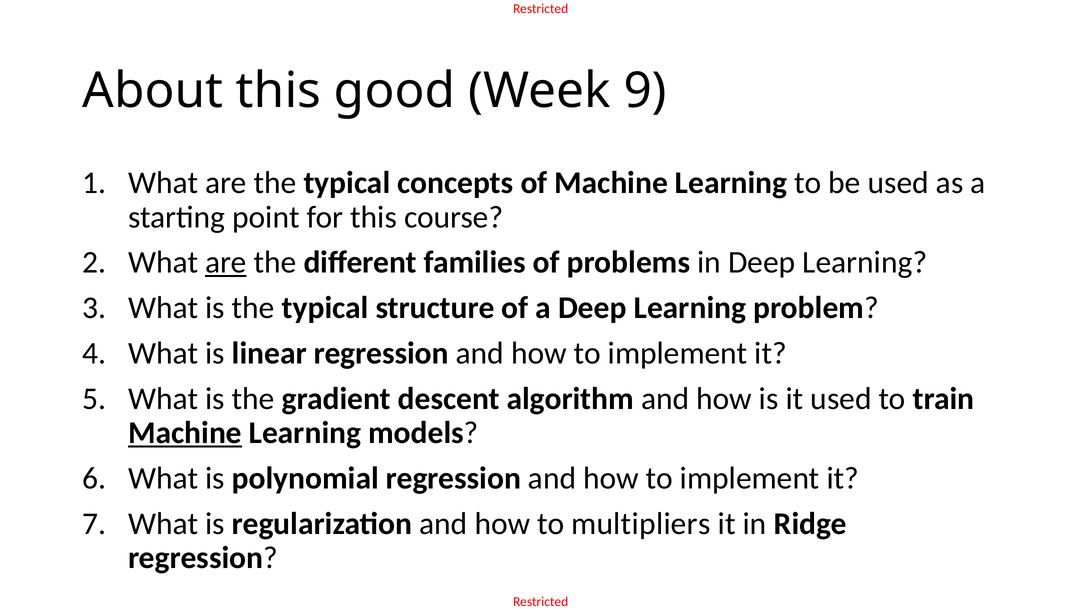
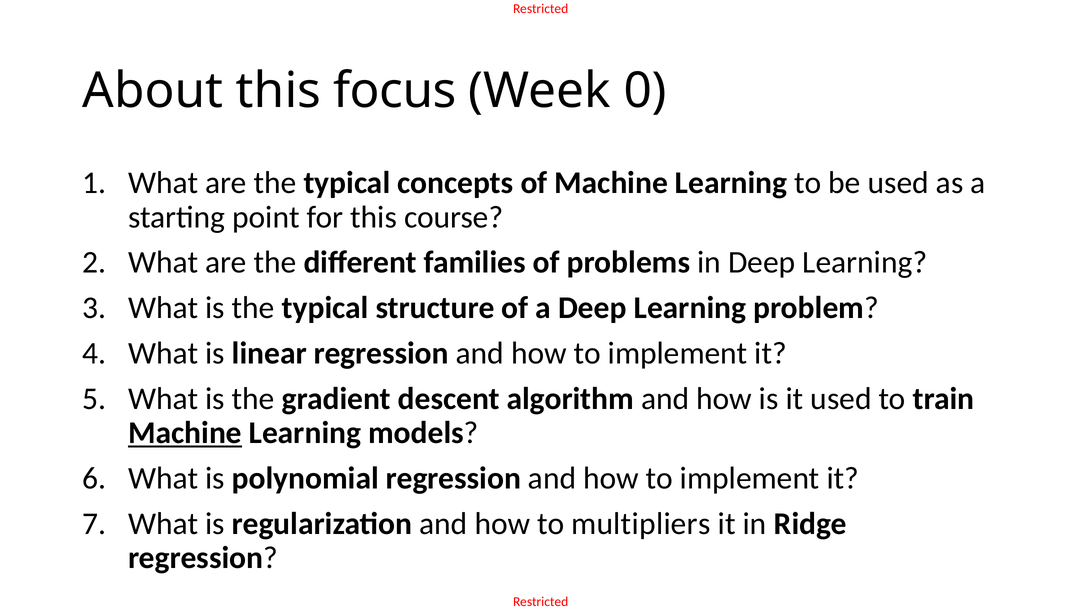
good: good -> focus
9: 9 -> 0
are at (226, 262) underline: present -> none
